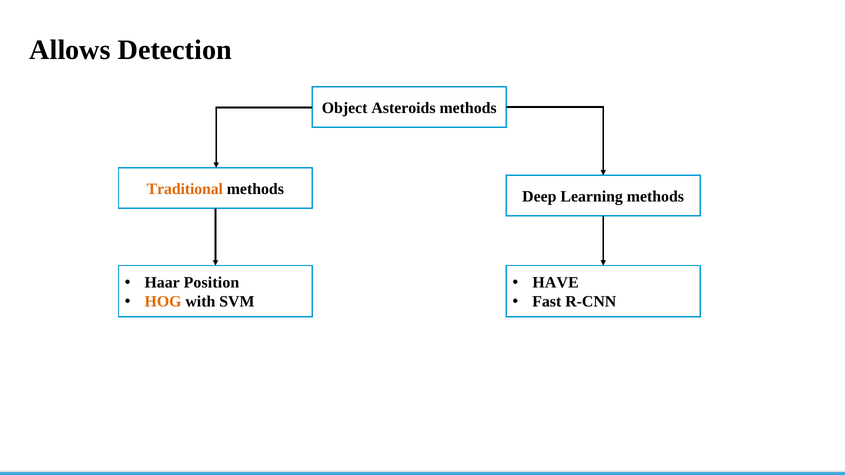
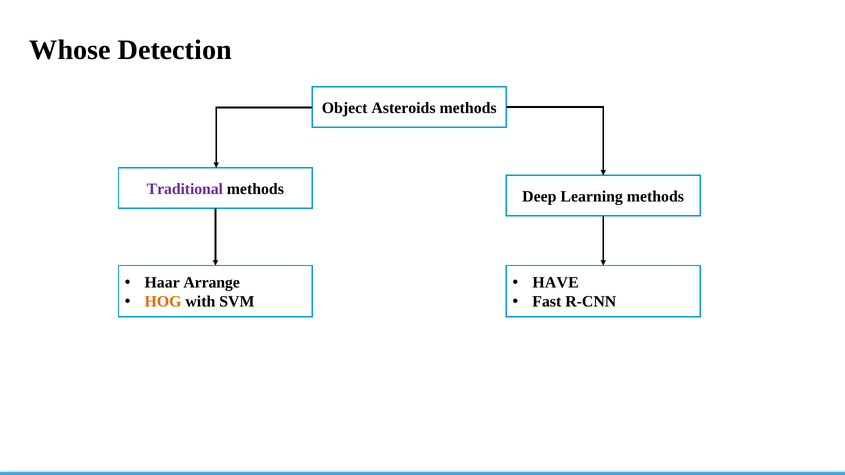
Allows: Allows -> Whose
Traditional colour: orange -> purple
Position: Position -> Arrange
